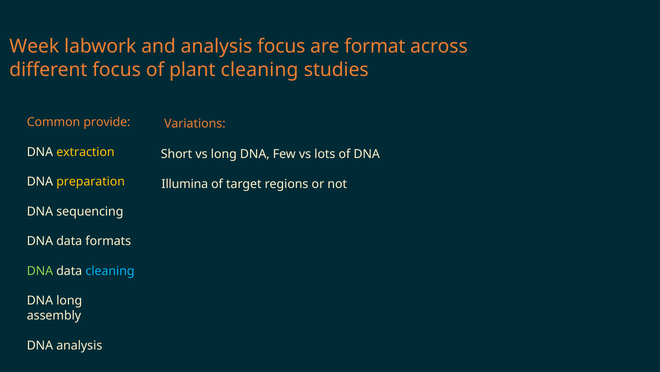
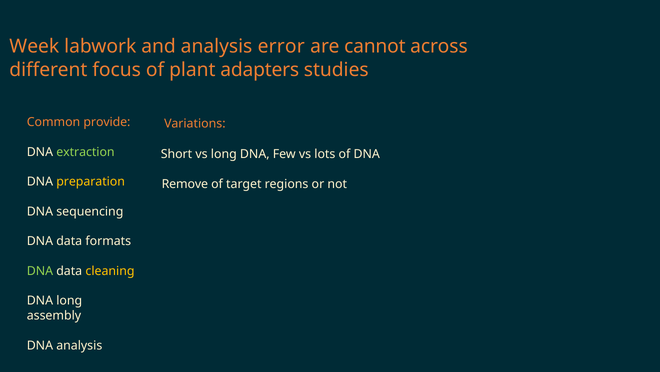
analysis focus: focus -> error
format: format -> cannot
plant cleaning: cleaning -> adapters
extraction colour: yellow -> light green
Illumina: Illumina -> Remove
cleaning at (110, 271) colour: light blue -> yellow
